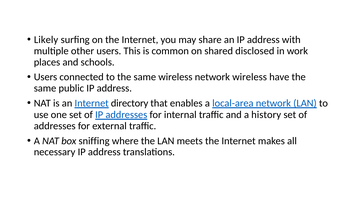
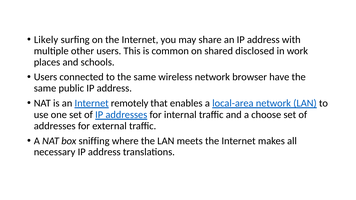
network wireless: wireless -> browser
directory: directory -> remotely
history: history -> choose
